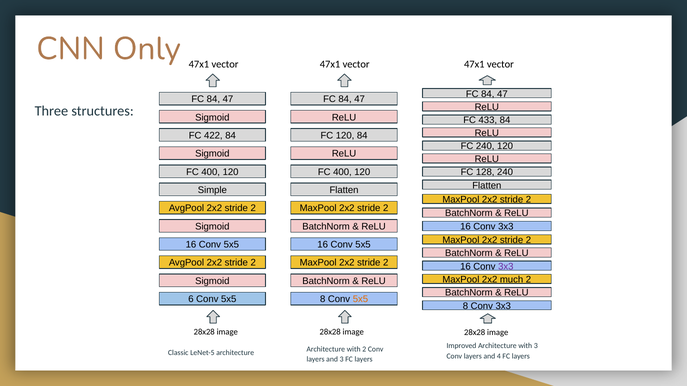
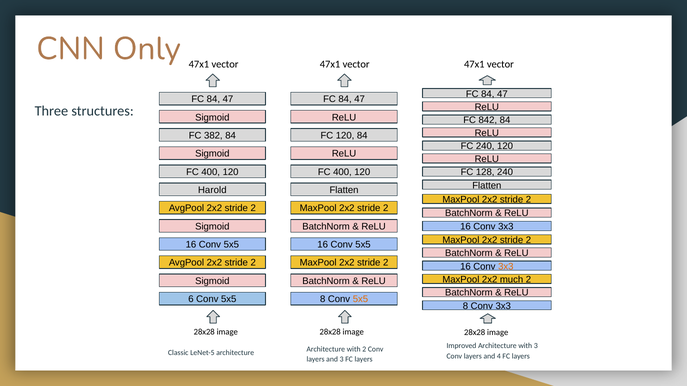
433: 433 -> 842
422: 422 -> 382
Simple: Simple -> Harold
3x3 at (506, 267) colour: purple -> orange
